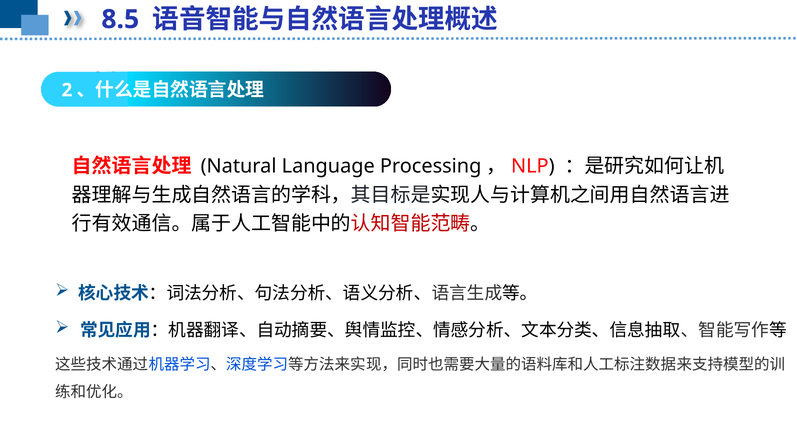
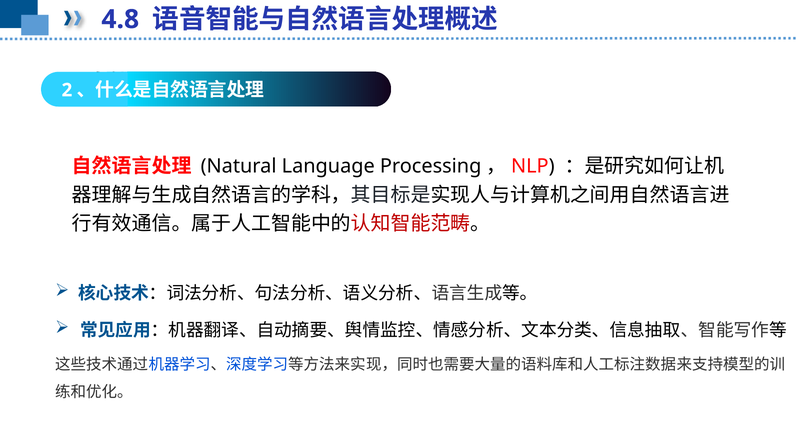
8.5: 8.5 -> 4.8
